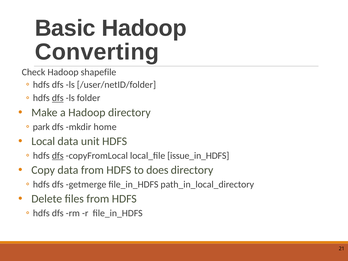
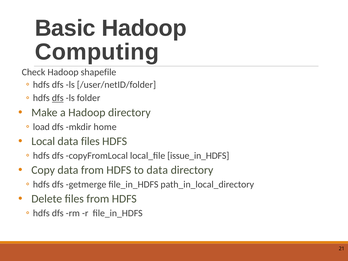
Converting: Converting -> Computing
park: park -> load
data unit: unit -> files
dfs at (58, 156) underline: present -> none
to does: does -> data
